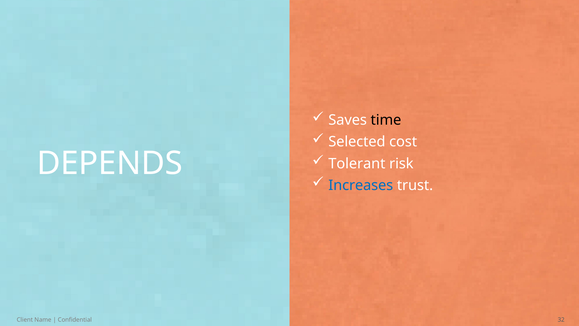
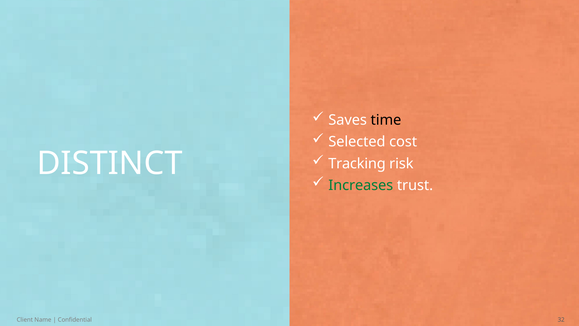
DEPENDS: DEPENDS -> DISTINCT
Tolerant: Tolerant -> Tracking
Increases colour: blue -> green
